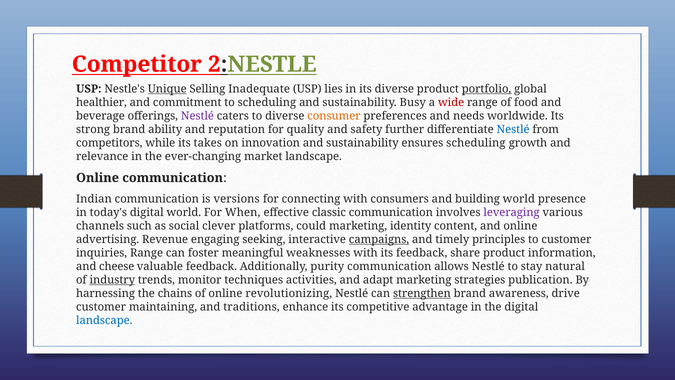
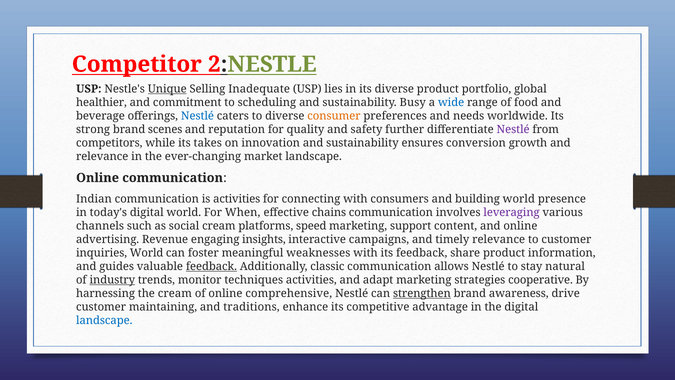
portfolio underline: present -> none
wide colour: red -> blue
Nestlé at (197, 116) colour: purple -> blue
ability: ability -> scenes
Nestlé at (513, 129) colour: blue -> purple
ensures scheduling: scheduling -> conversion
is versions: versions -> activities
classic: classic -> chains
social clever: clever -> cream
could: could -> speed
identity: identity -> support
seeking: seeking -> insights
campaigns underline: present -> none
timely principles: principles -> relevance
inquiries Range: Range -> World
cheese: cheese -> guides
feedback at (211, 266) underline: none -> present
purity: purity -> classic
publication: publication -> cooperative
the chains: chains -> cream
revolutionizing: revolutionizing -> comprehensive
